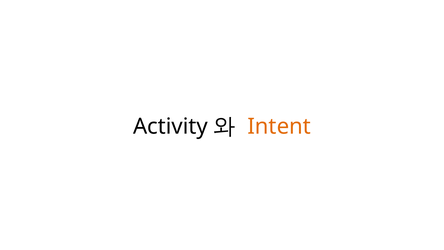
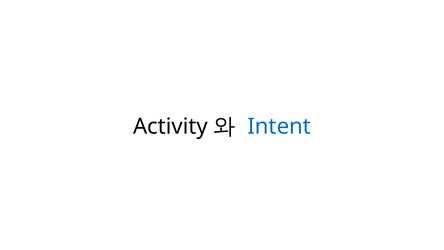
Intent colour: orange -> blue
